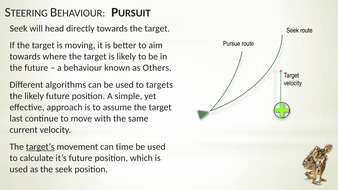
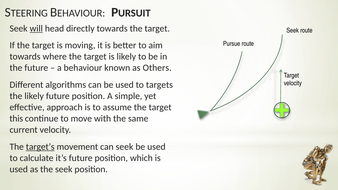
will underline: none -> present
last: last -> this
can time: time -> seek
